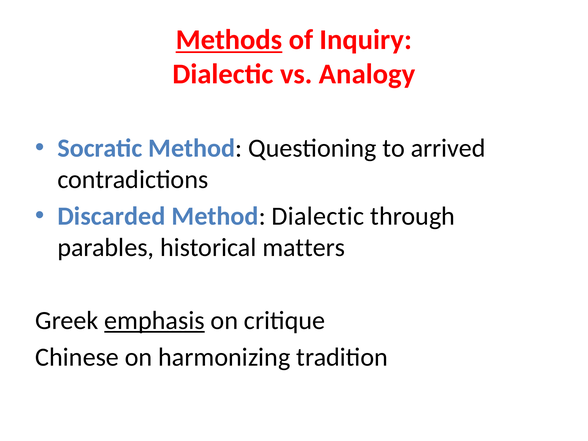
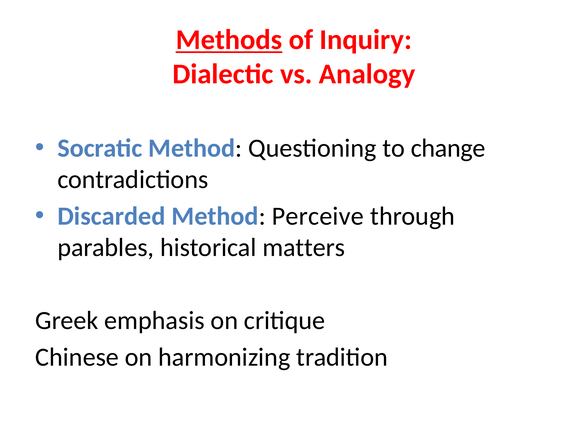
arrived: arrived -> change
Method Dialectic: Dialectic -> Perceive
emphasis underline: present -> none
